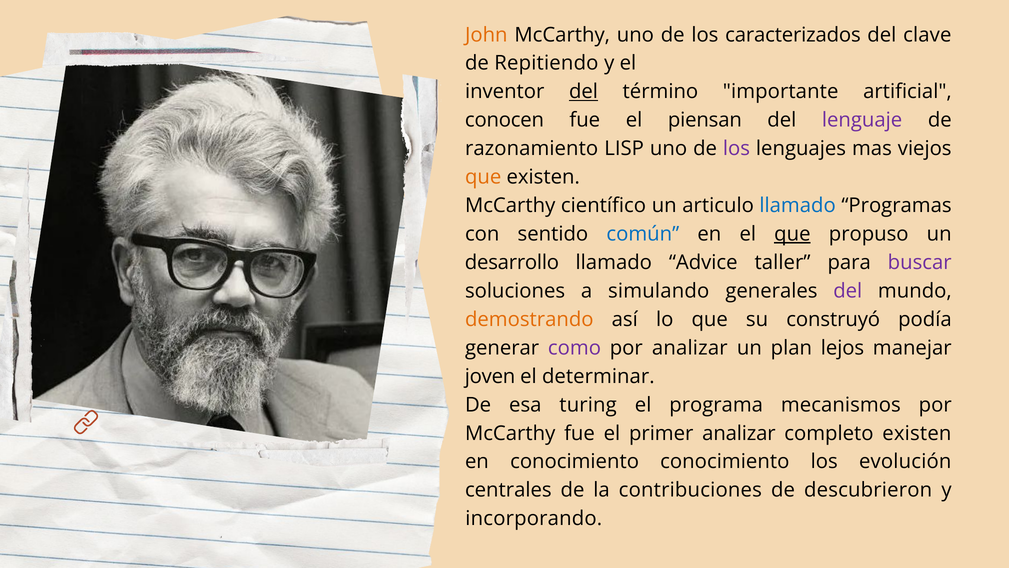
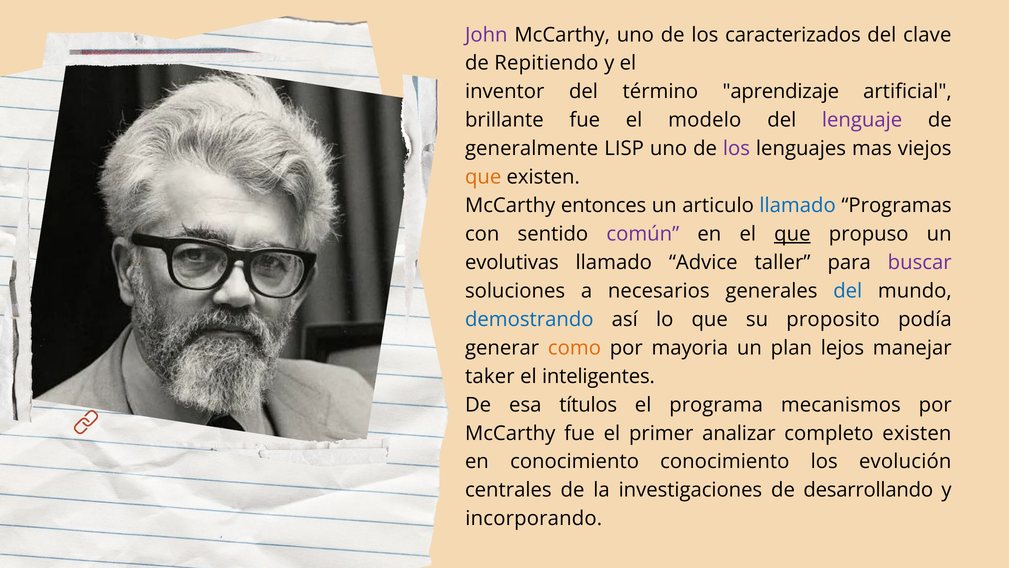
John colour: orange -> purple
del at (583, 92) underline: present -> none
importante: importante -> aprendizaje
conocen: conocen -> brillante
piensan: piensan -> modelo
razonamiento: razonamiento -> generalmente
científico: científico -> entonces
común colour: blue -> purple
desarrollo: desarrollo -> evolutivas
simulando: simulando -> necesarios
del at (848, 291) colour: purple -> blue
demostrando colour: orange -> blue
construyó: construyó -> proposito
como colour: purple -> orange
por analizar: analizar -> mayoria
joven: joven -> taker
determinar: determinar -> inteligentes
turing: turing -> títulos
contribuciones: contribuciones -> investigaciones
descubrieron: descubrieron -> desarrollando
